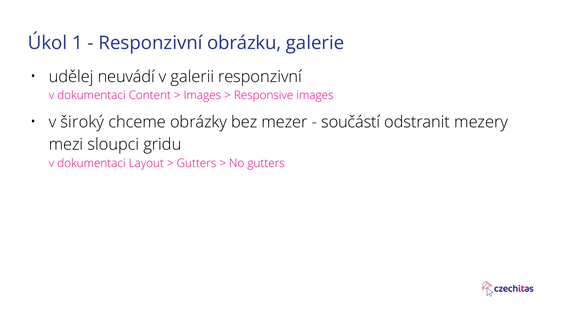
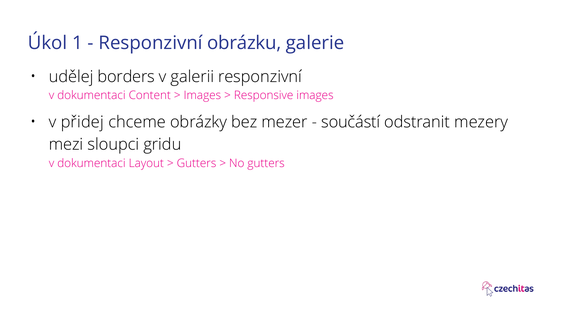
neuvádí: neuvádí -> borders
široký: široký -> přidej
